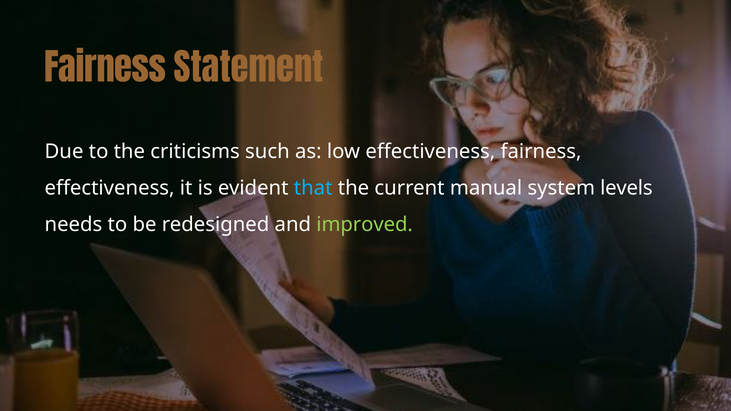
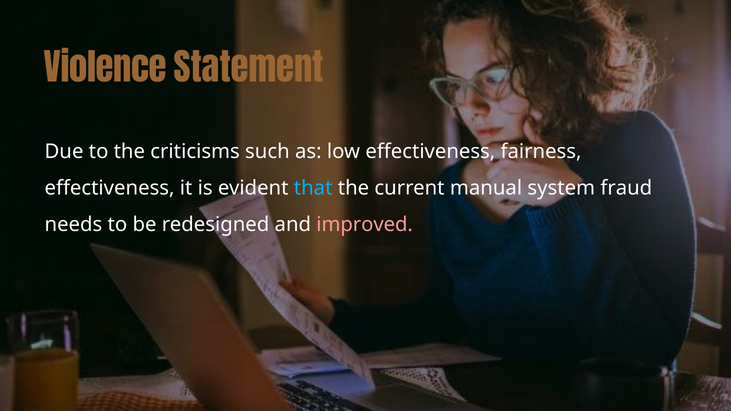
Fairness at (105, 70): Fairness -> Violence
levels: levels -> fraud
improved colour: light green -> pink
